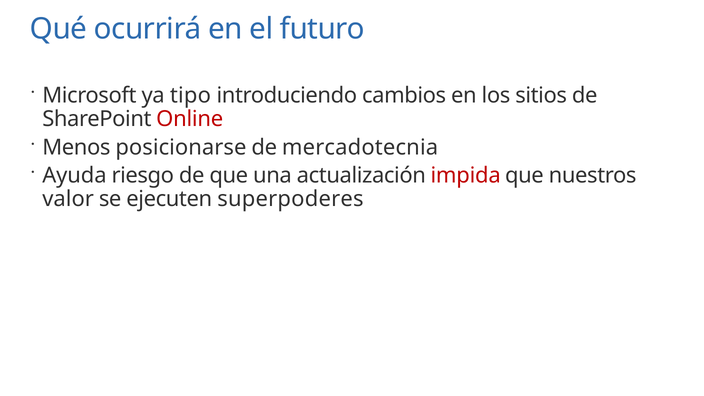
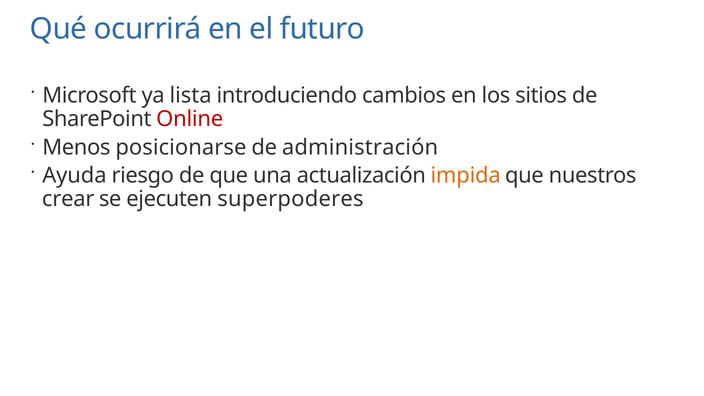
tipo: tipo -> lista
mercadotecnia: mercadotecnia -> administración
impida colour: red -> orange
valor: valor -> crear
